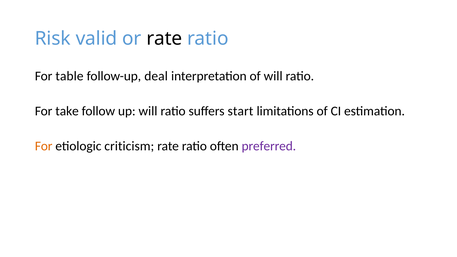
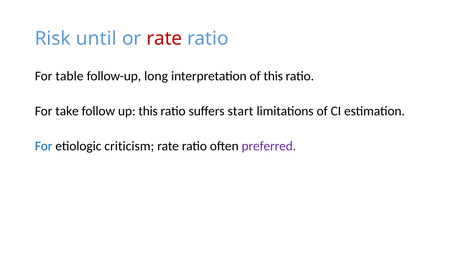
valid: valid -> until
rate at (164, 38) colour: black -> red
deal: deal -> long
of will: will -> this
up will: will -> this
For at (44, 146) colour: orange -> blue
